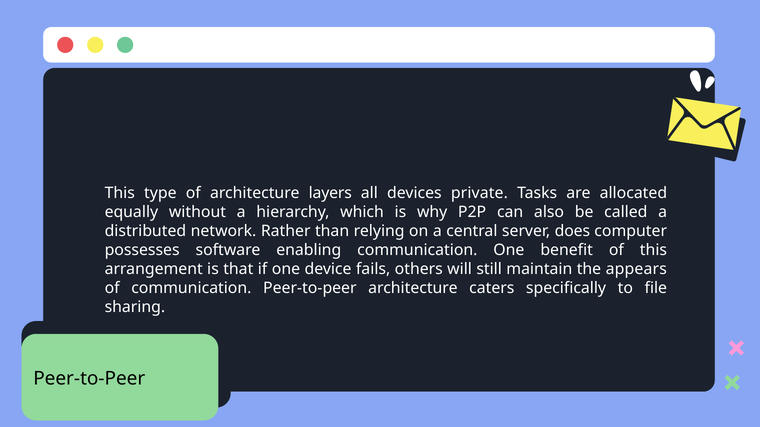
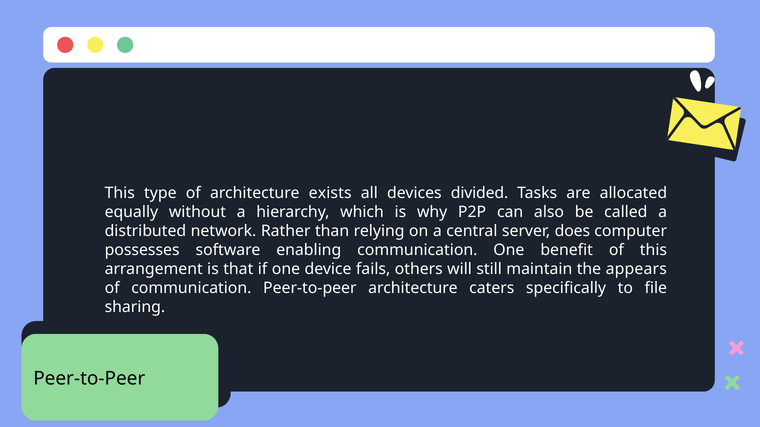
layers: layers -> exists
private: private -> divided
